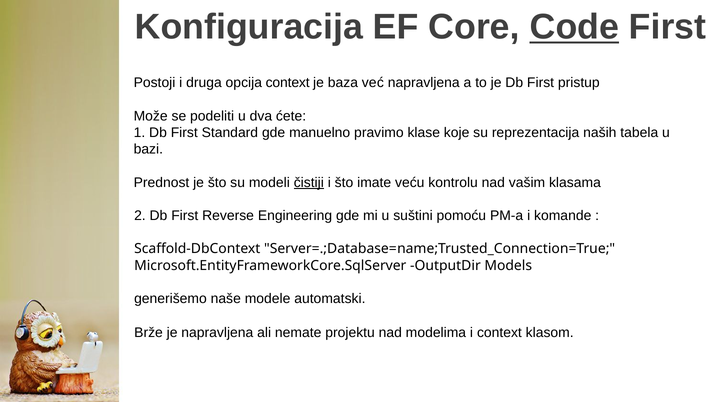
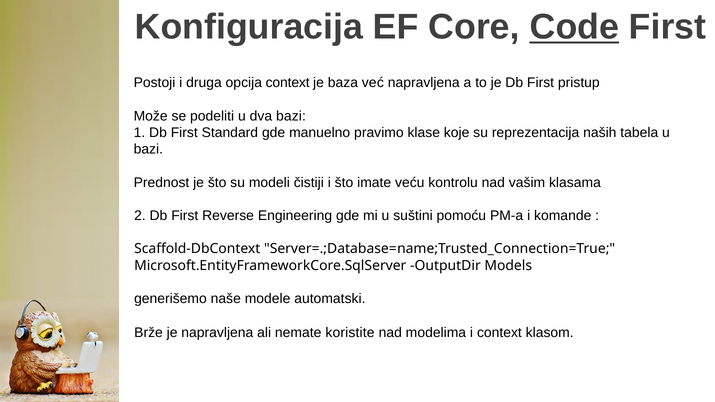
dva ćete: ćete -> bazi
čistiji underline: present -> none
projektu: projektu -> koristite
